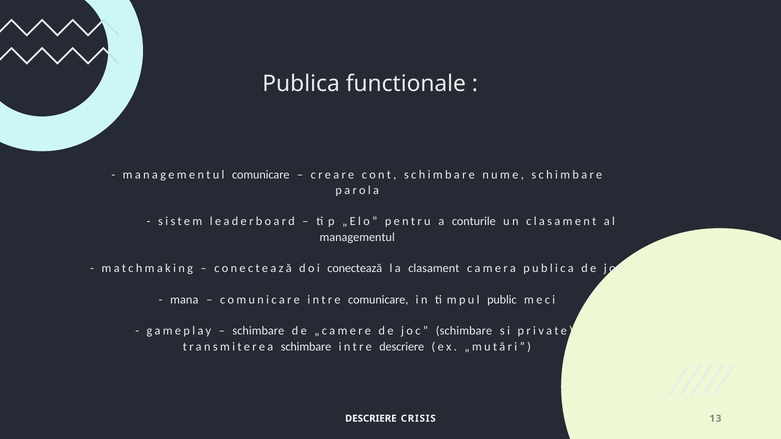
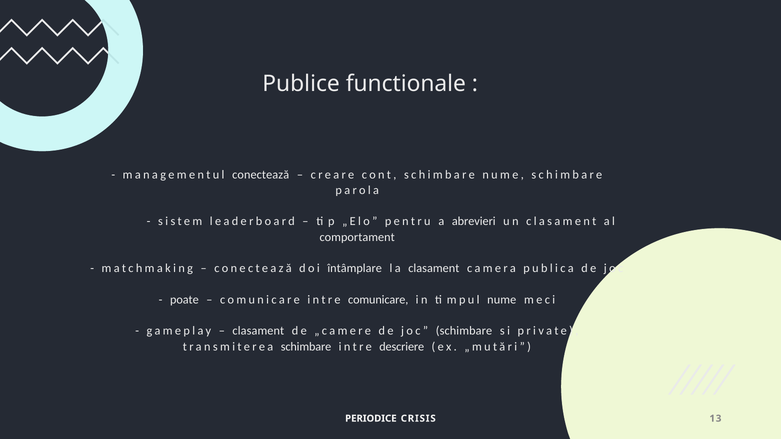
Publica at (301, 84): Publica -> Publice
managementul comunicare: comunicare -> conectează
conturile: conturile -> abrevieri
managementul at (357, 237): managementul -> comportament
doi conectează: conectează -> întâmplare
mana: mana -> poate
public at (502, 300): public -> nume
schimbare at (258, 331): schimbare -> clasament
DESCRIERE at (371, 419): DESCRIERE -> PERIODICE
